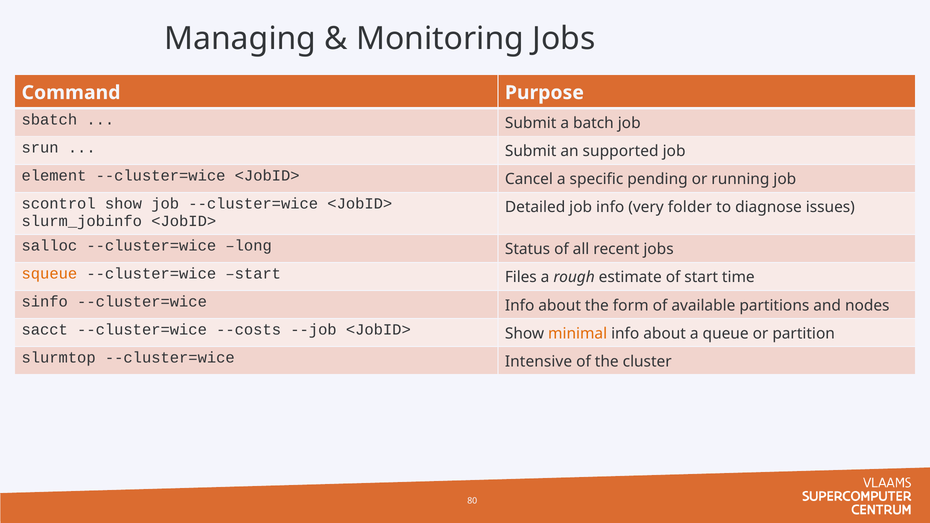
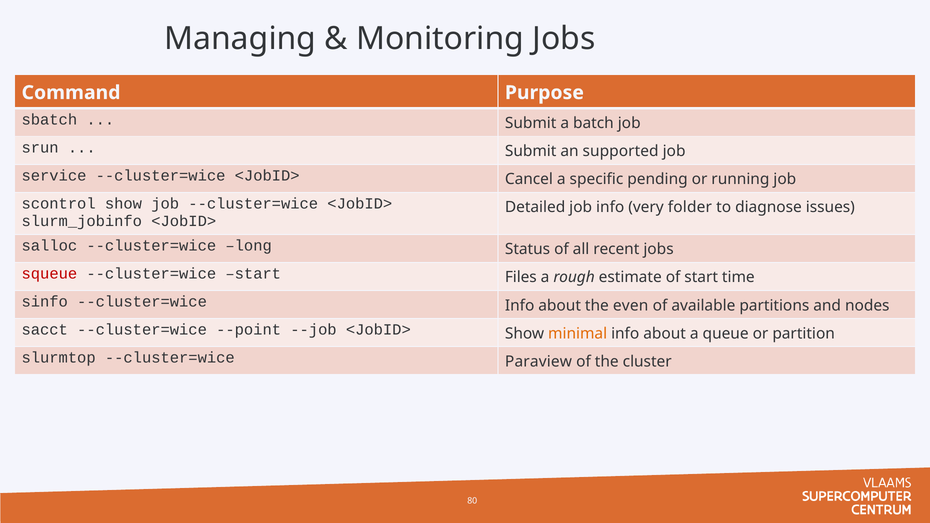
element: element -> service
squeue colour: orange -> red
form: form -> even
--costs: --costs -> --point
Intensive: Intensive -> Paraview
